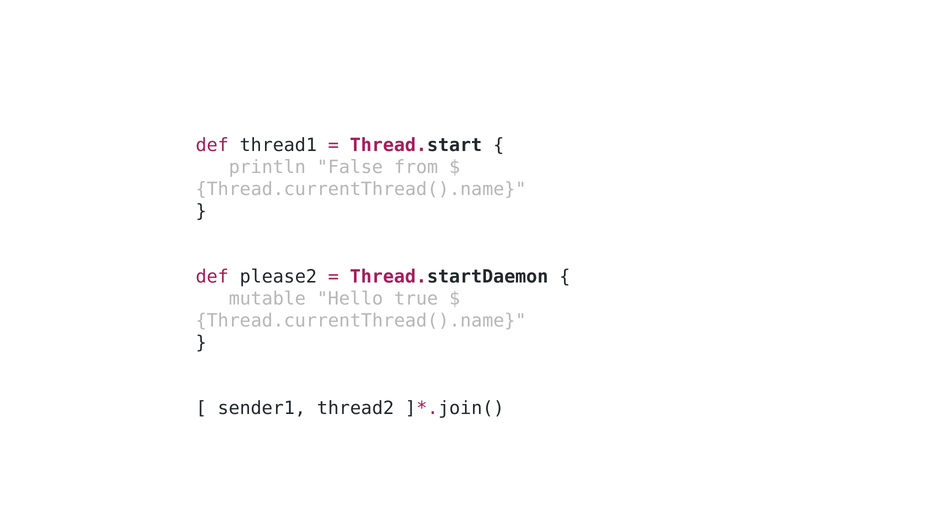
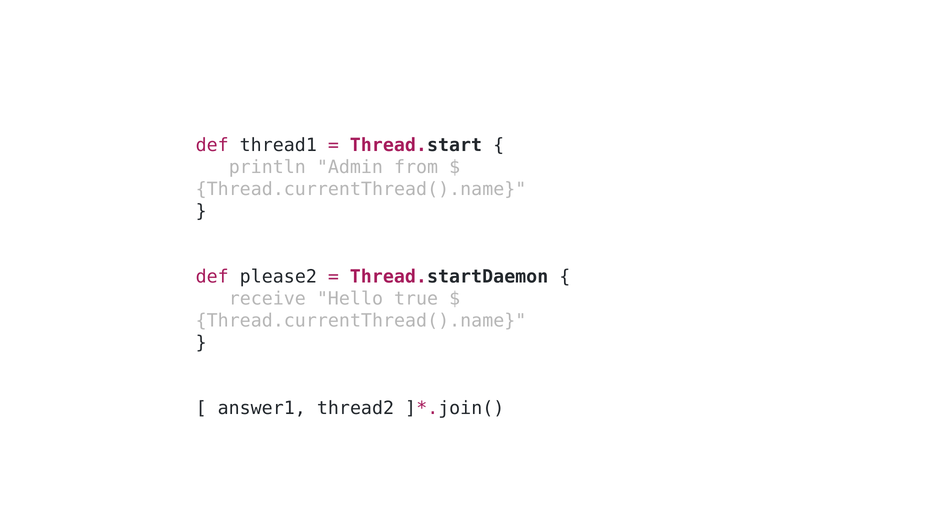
False: False -> Admin
mutable: mutable -> receive
sender1: sender1 -> answer1
